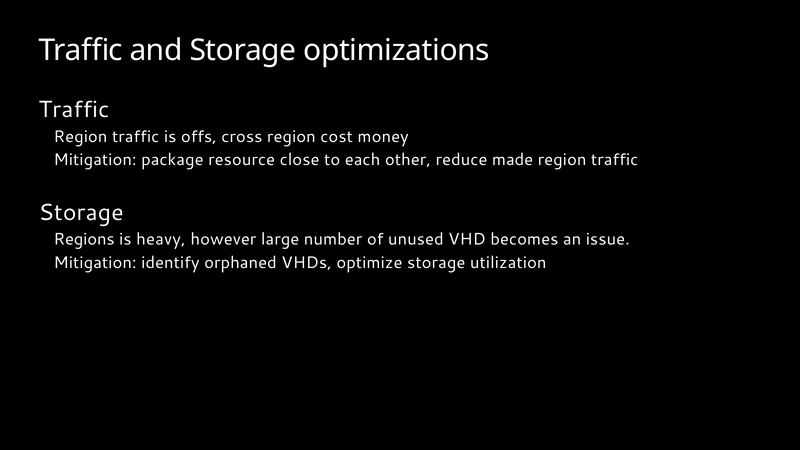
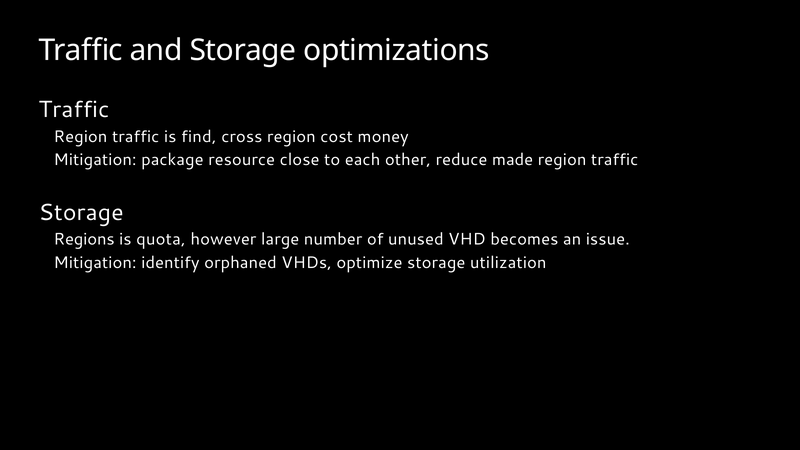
offs: offs -> find
heavy: heavy -> quota
